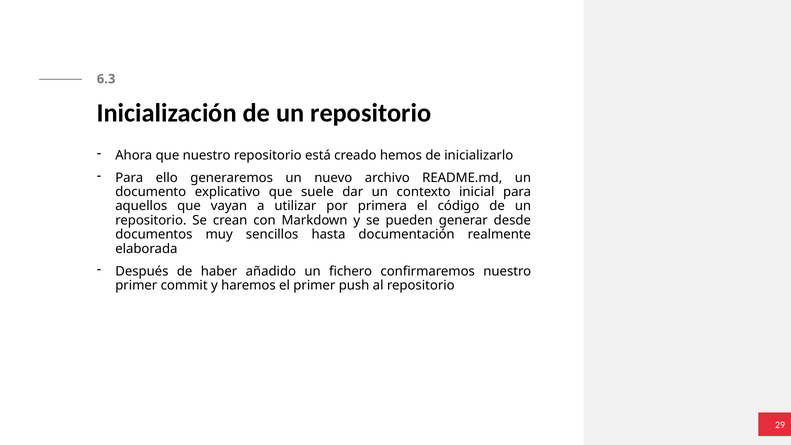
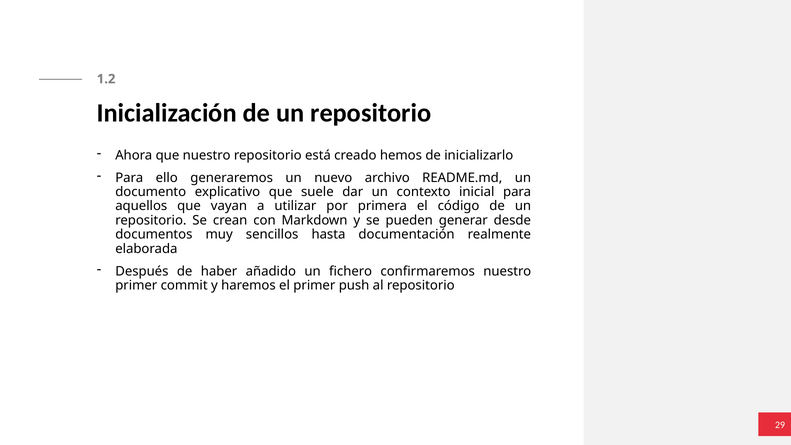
6.3: 6.3 -> 1.2
